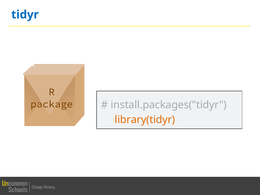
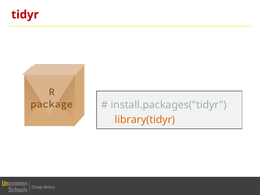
tidyr colour: blue -> red
